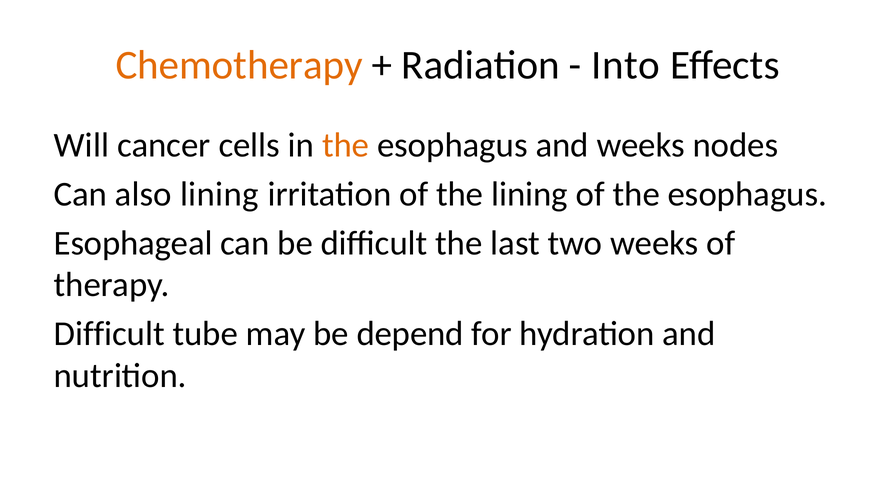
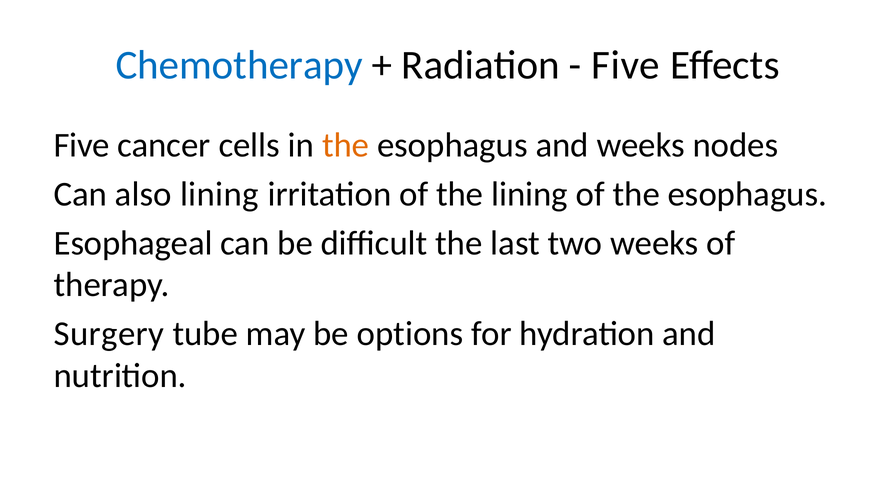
Chemotherapy colour: orange -> blue
Into at (626, 65): Into -> Five
Will at (81, 145): Will -> Five
Difficult at (109, 334): Difficult -> Surgery
depend: depend -> options
